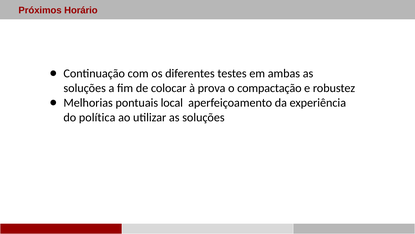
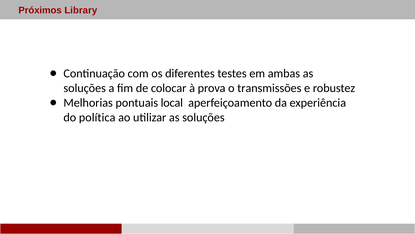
Horário: Horário -> Library
compactação: compactação -> transmissões
